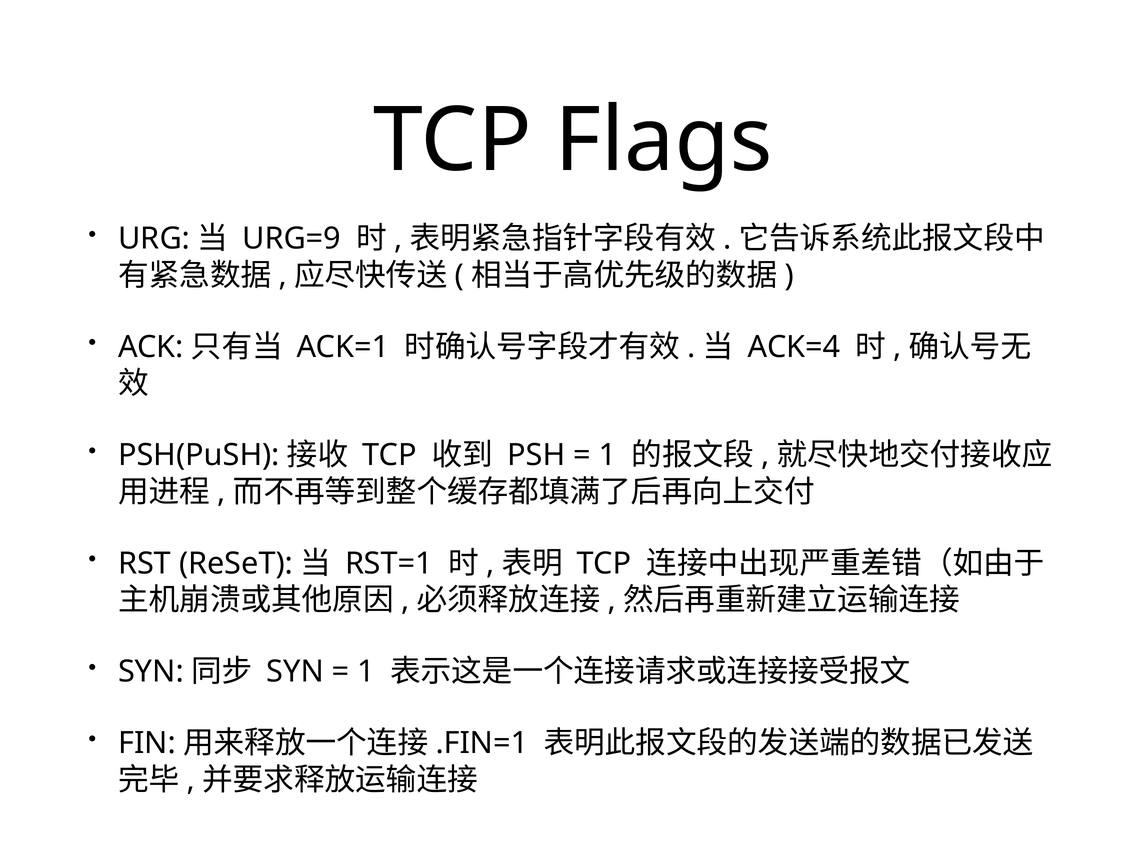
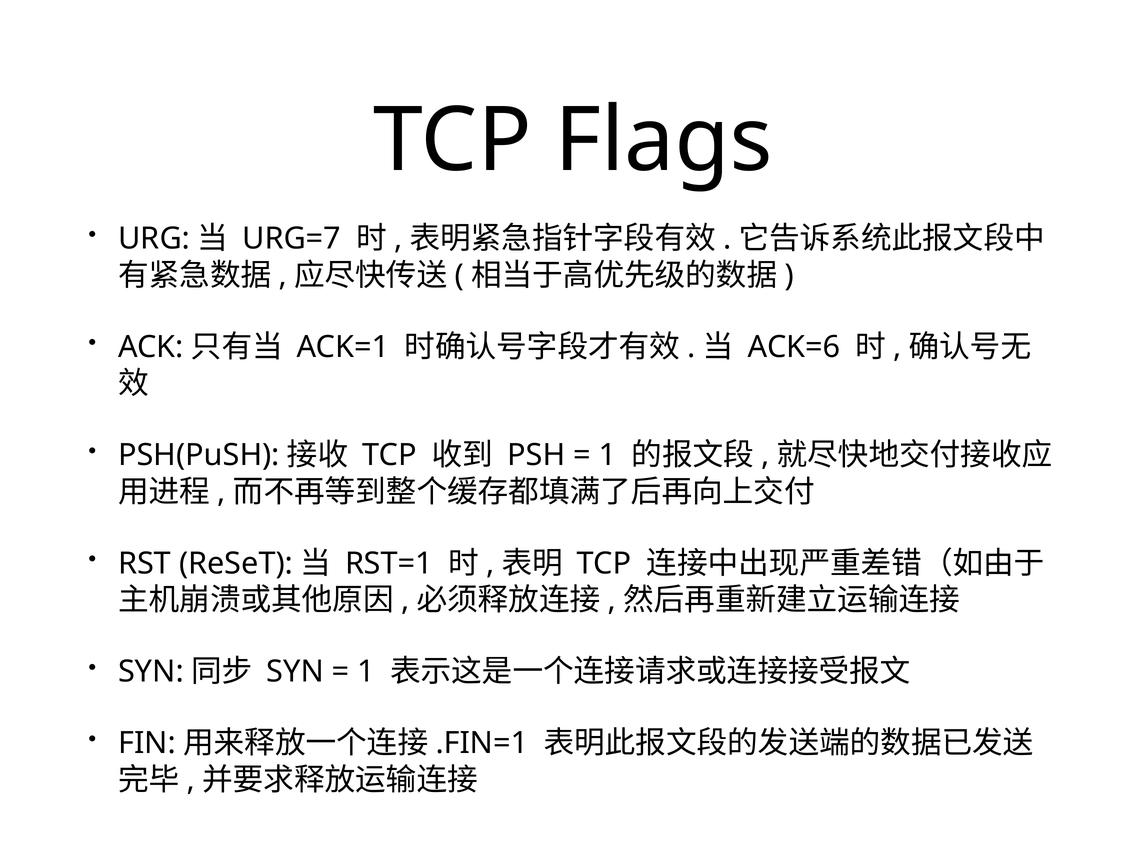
URG=9: URG=9 -> URG=7
ACK=4: ACK=4 -> ACK=6
